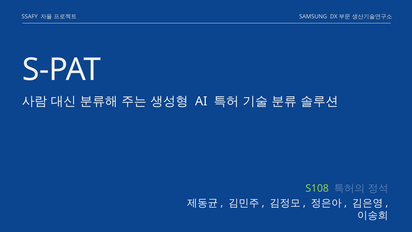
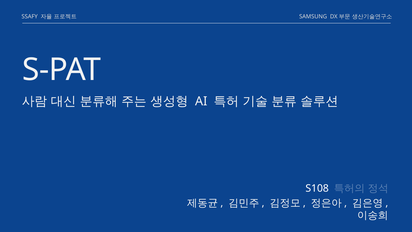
S108 colour: light green -> white
